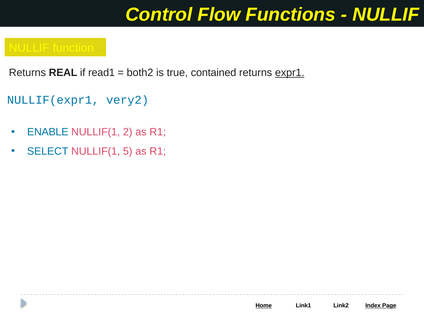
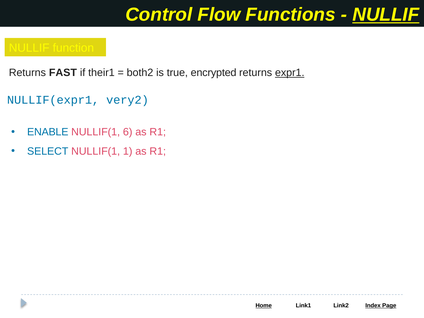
NULLIF at (386, 15) underline: none -> present
REAL: REAL -> FAST
read1: read1 -> their1
contained: contained -> encrypted
2: 2 -> 6
5: 5 -> 1
